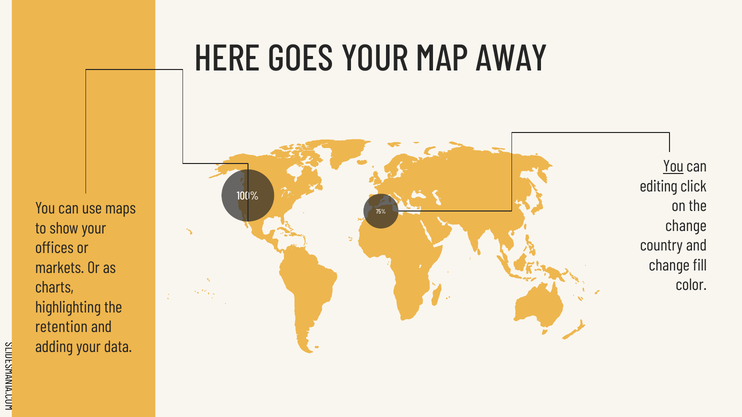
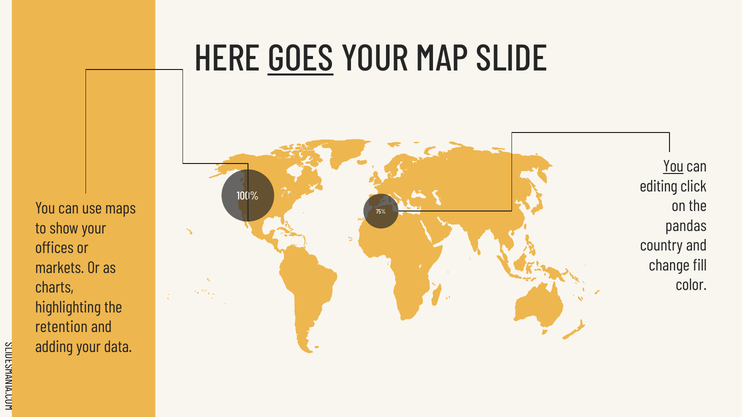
GOES underline: none -> present
AWAY: AWAY -> SLIDE
change at (686, 226): change -> pandas
